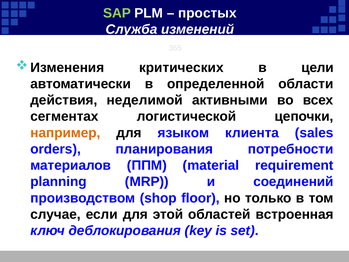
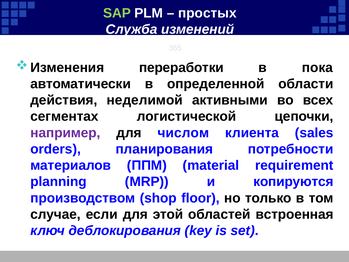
критических: критических -> переработки
цели: цели -> пока
например colour: orange -> purple
языком: языком -> числом
соединений: соединений -> копируются
